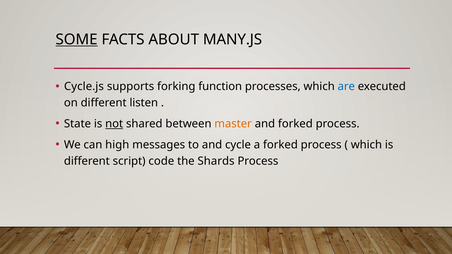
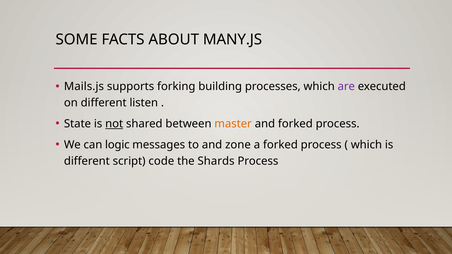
SOME underline: present -> none
Cycle.js: Cycle.js -> Mails.js
function: function -> building
are colour: blue -> purple
high: high -> logic
cycle: cycle -> zone
